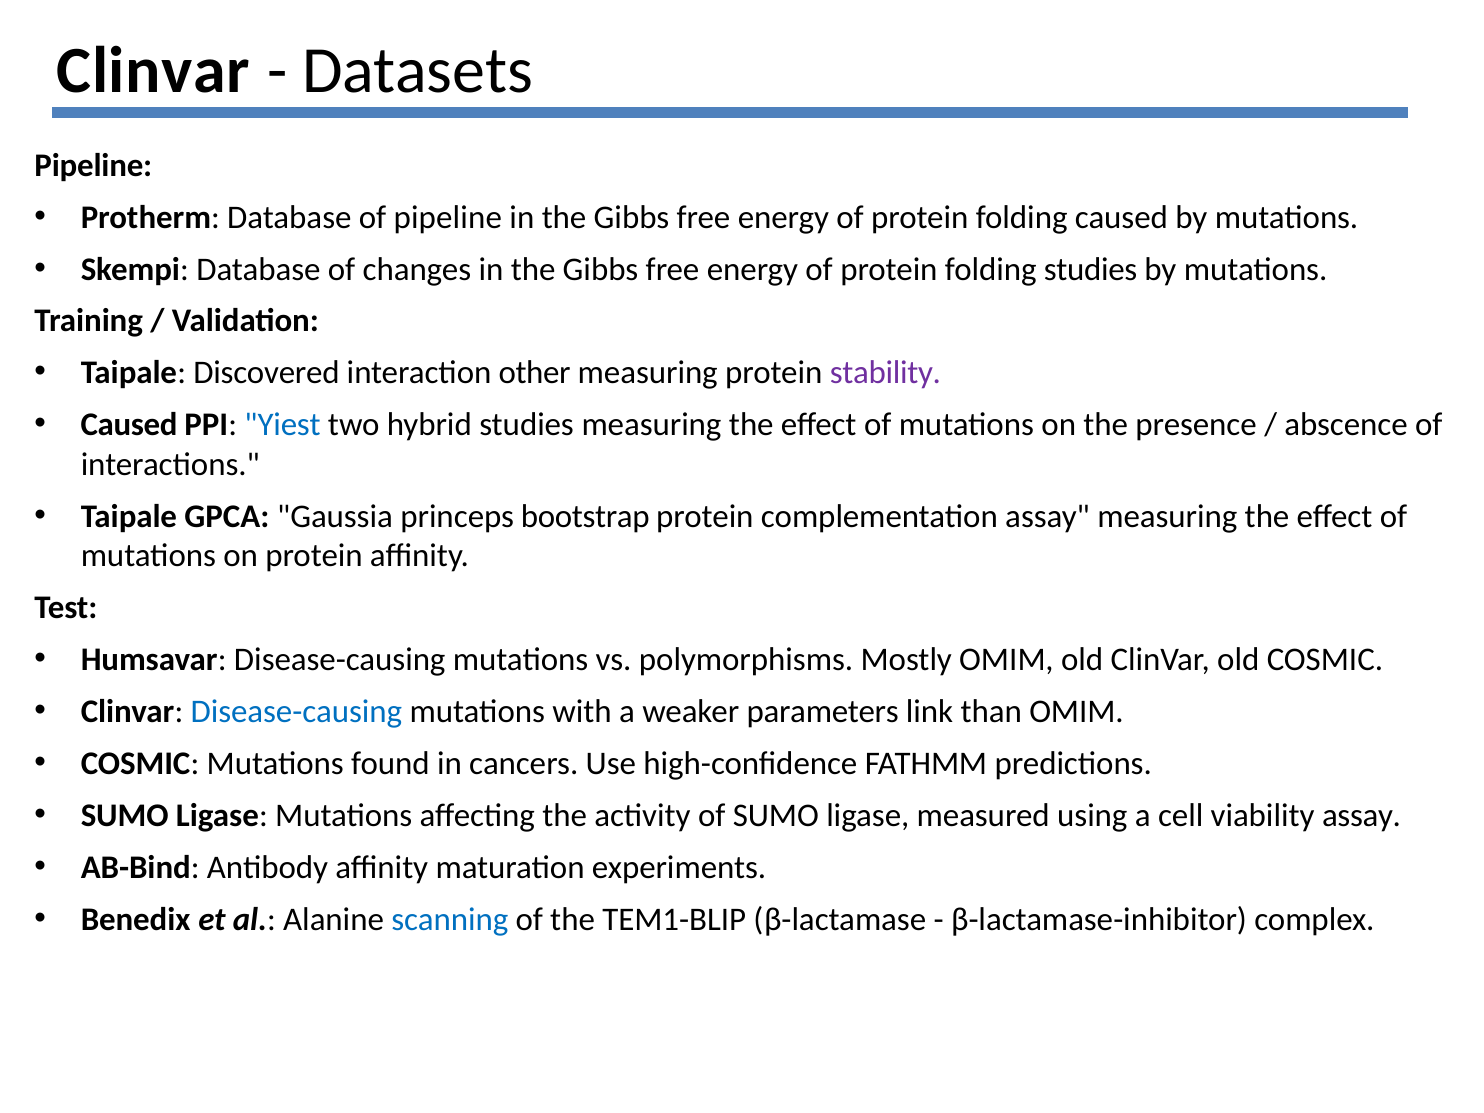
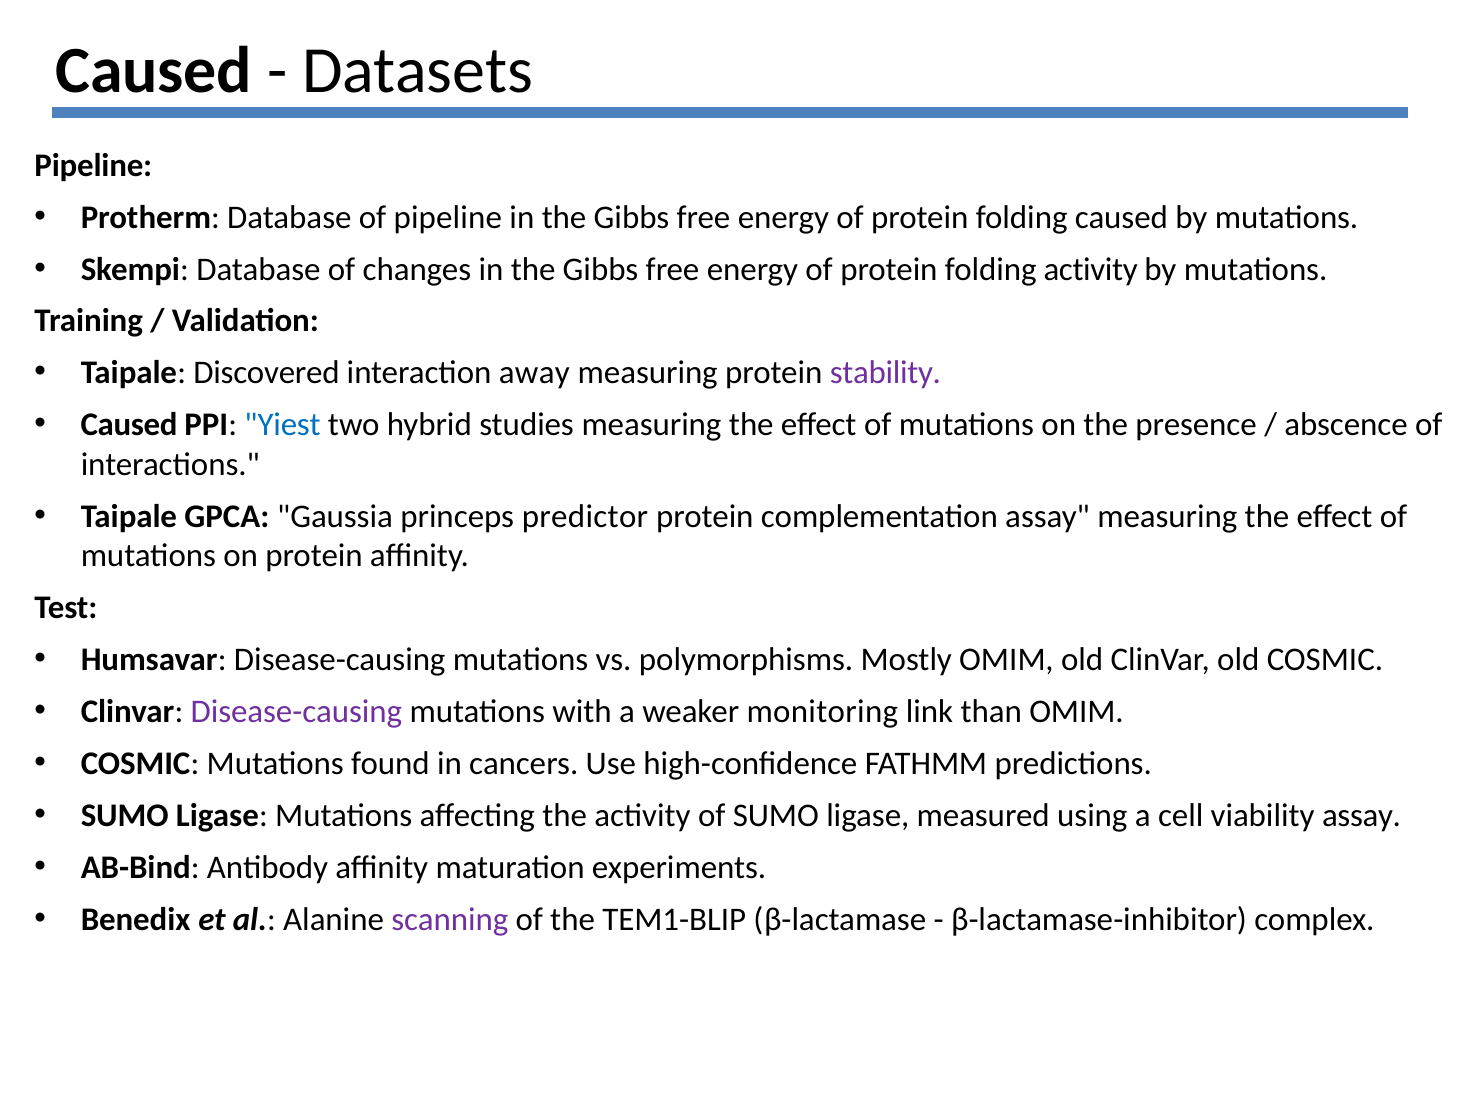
Clinvar at (153, 70): Clinvar -> Caused
folding studies: studies -> activity
other: other -> away
bootstrap: bootstrap -> predictor
Disease-causing at (296, 712) colour: blue -> purple
parameters: parameters -> monitoring
scanning colour: blue -> purple
